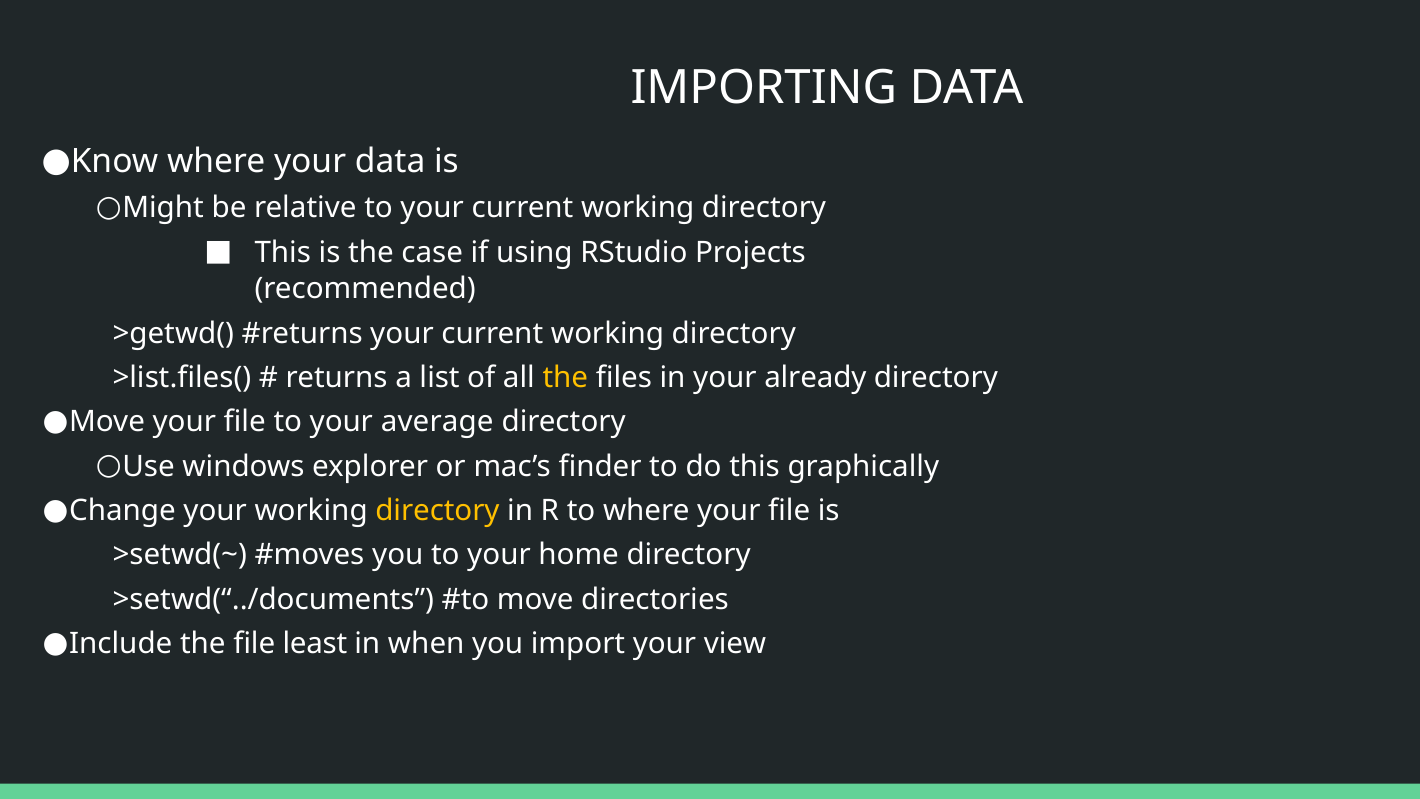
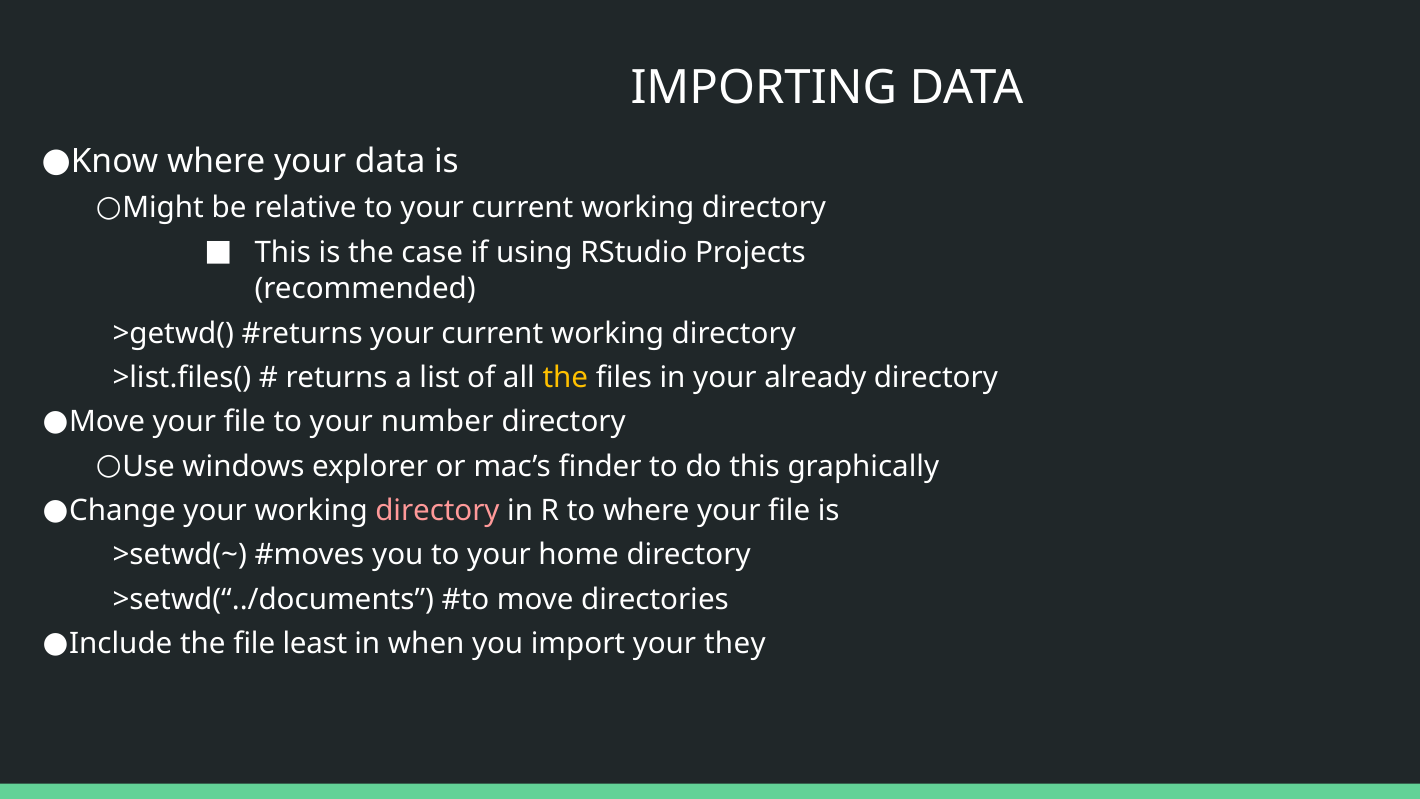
average: average -> number
directory at (437, 511) colour: yellow -> pink
view: view -> they
